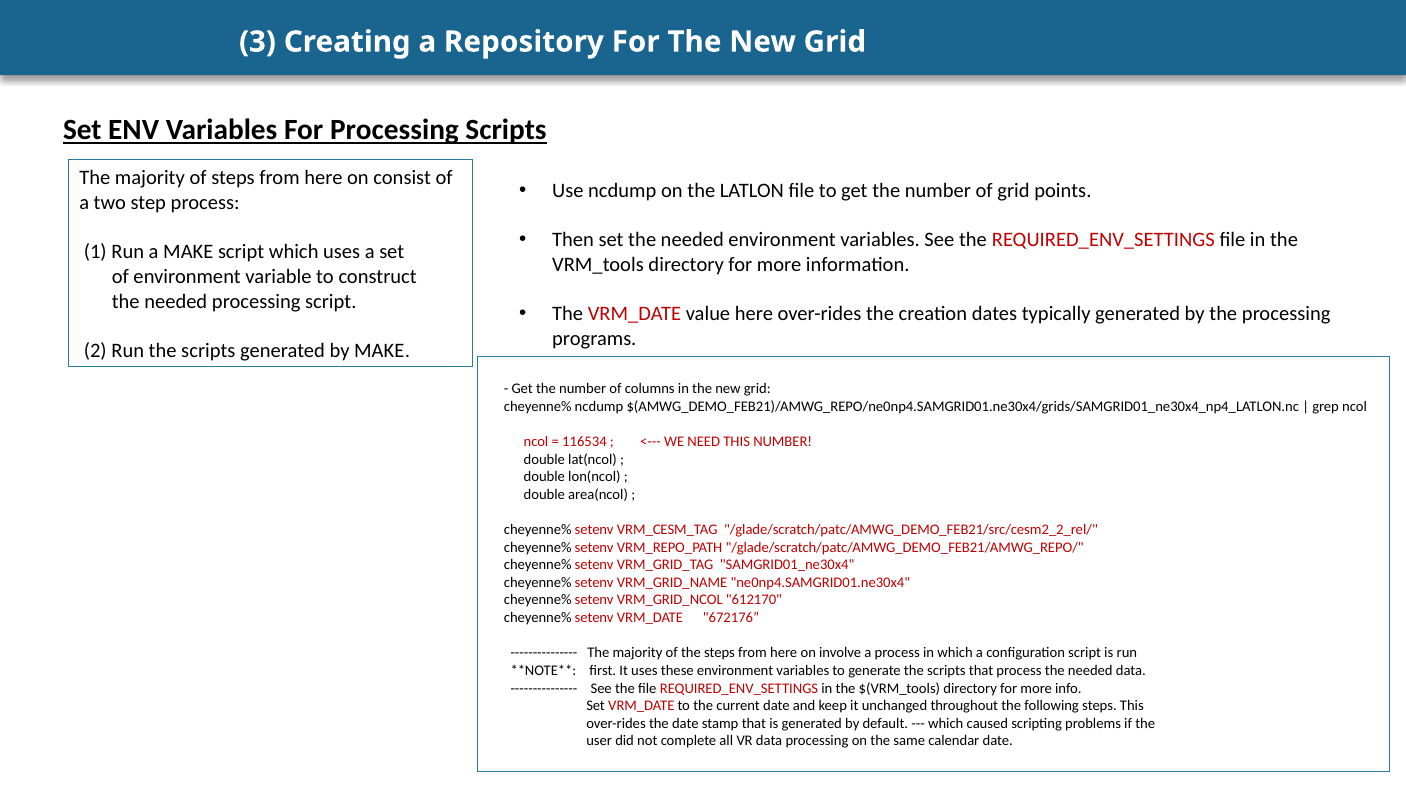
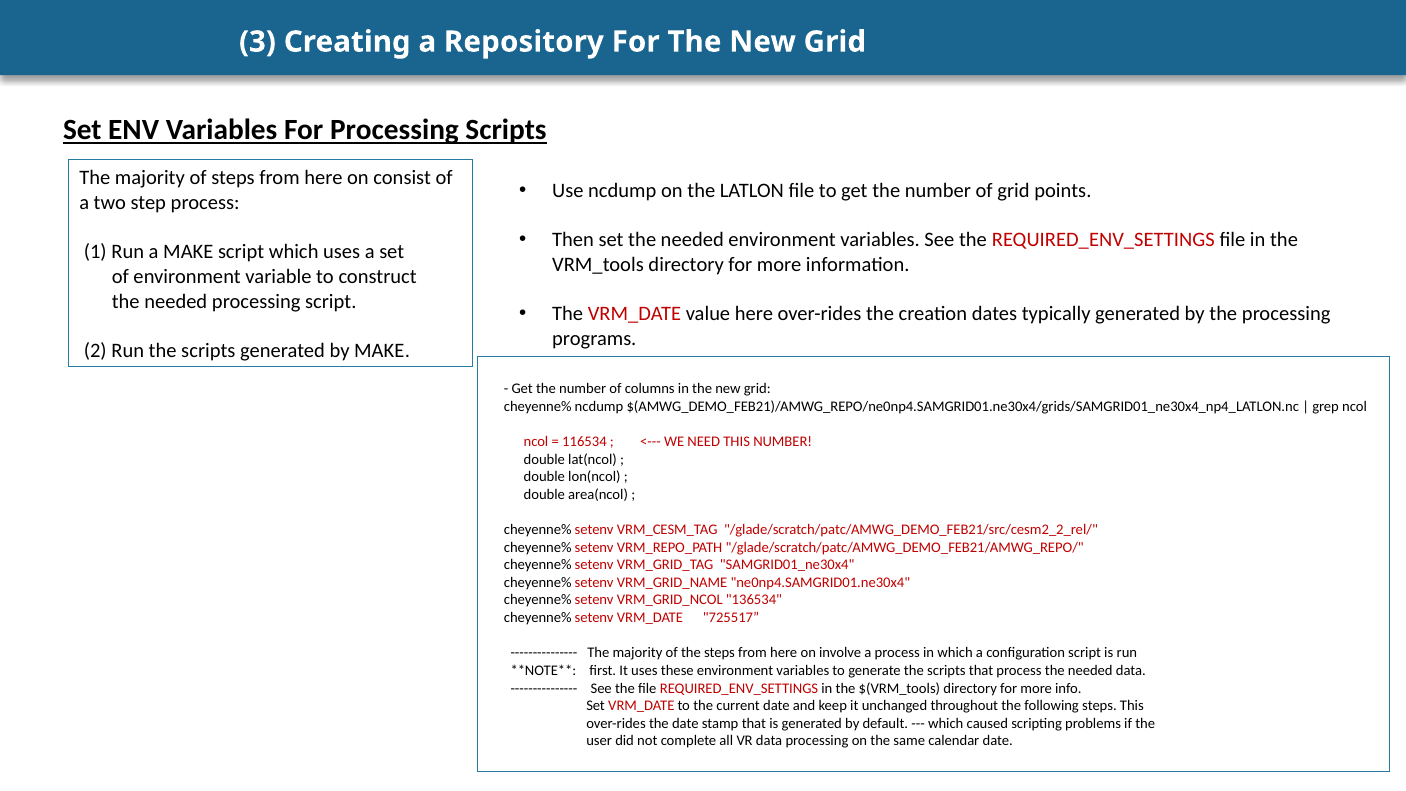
612170: 612170 -> 136534
672176: 672176 -> 725517
